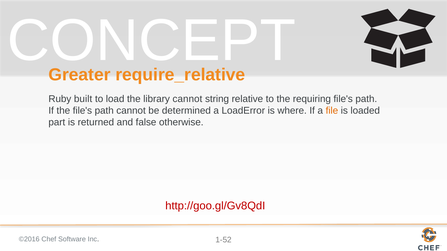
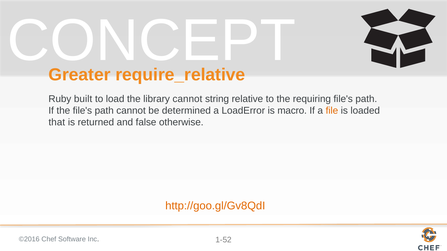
where: where -> macro
part: part -> that
http://goo.gl/Gv8QdI colour: red -> orange
